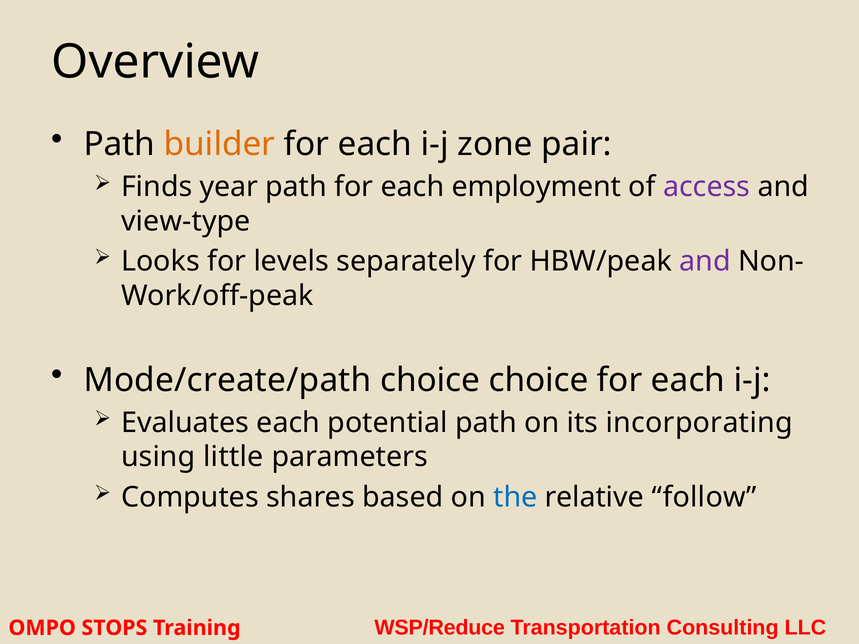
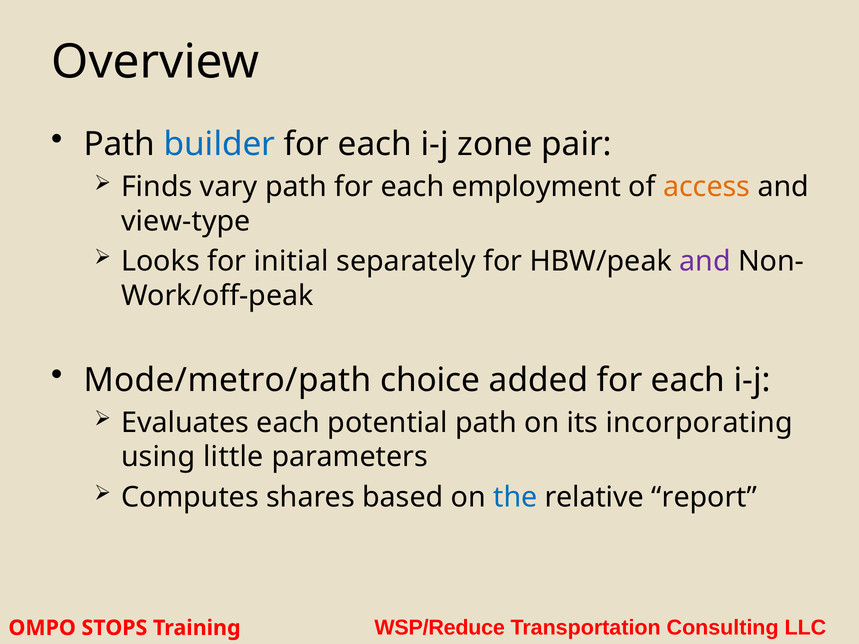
builder colour: orange -> blue
year: year -> vary
access colour: purple -> orange
levels: levels -> initial
Mode/create/path: Mode/create/path -> Mode/metro/path
choice choice: choice -> added
follow: follow -> report
